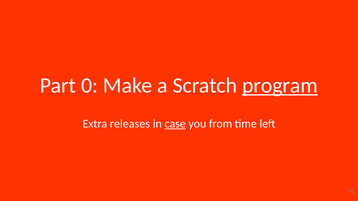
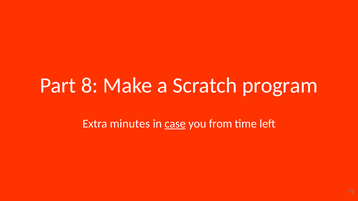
0: 0 -> 8
program underline: present -> none
releases: releases -> minutes
